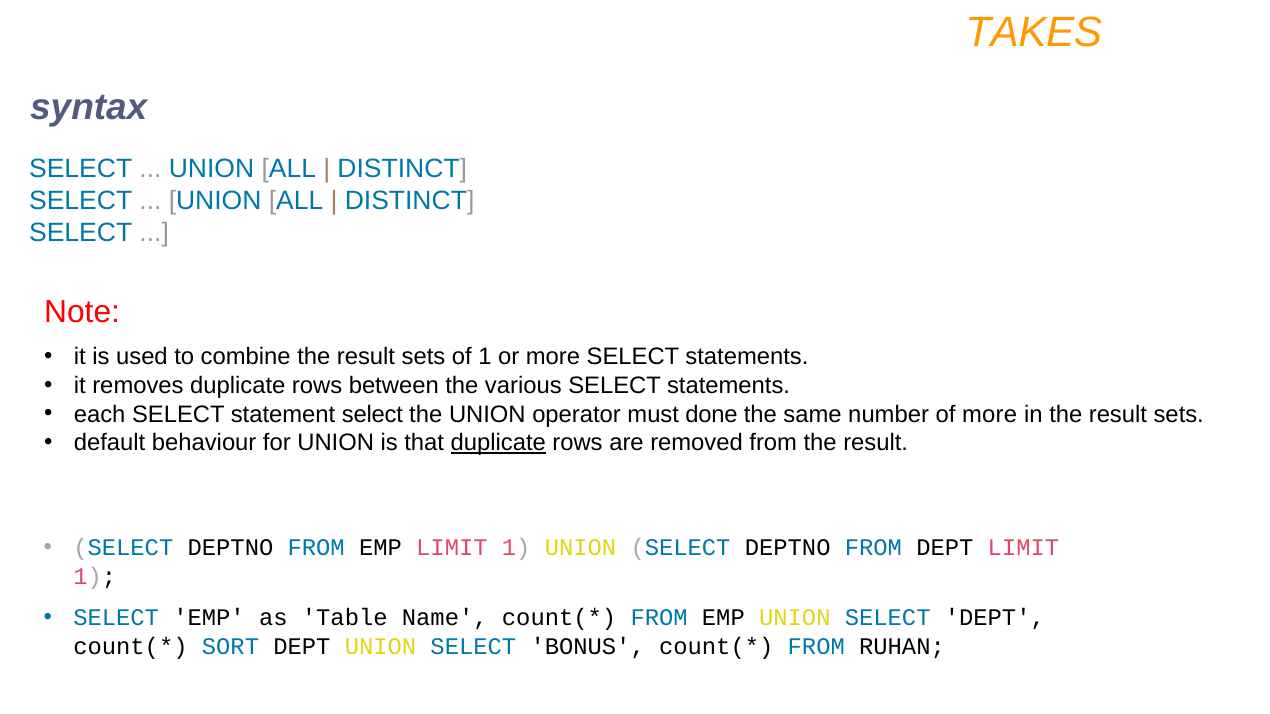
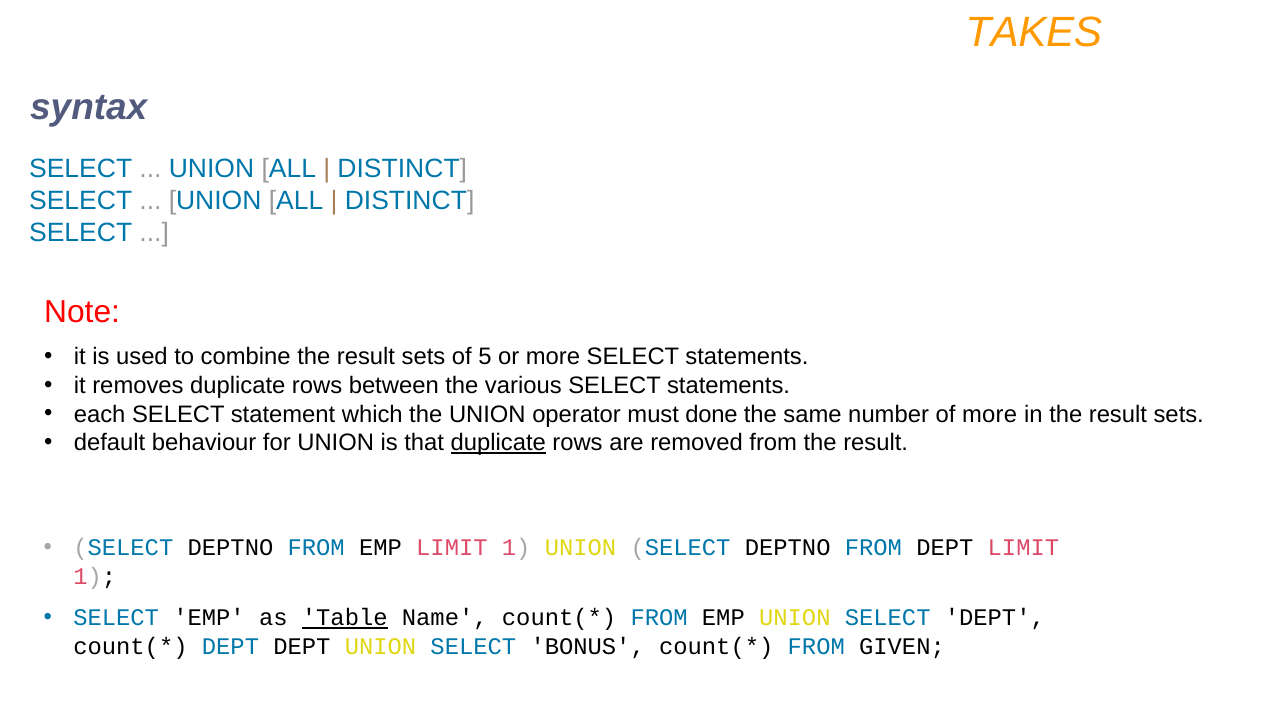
of 1: 1 -> 5
statement select: select -> which
Table underline: none -> present
SORT at (230, 647): SORT -> DEPT
RUHAN: RUHAN -> GIVEN
